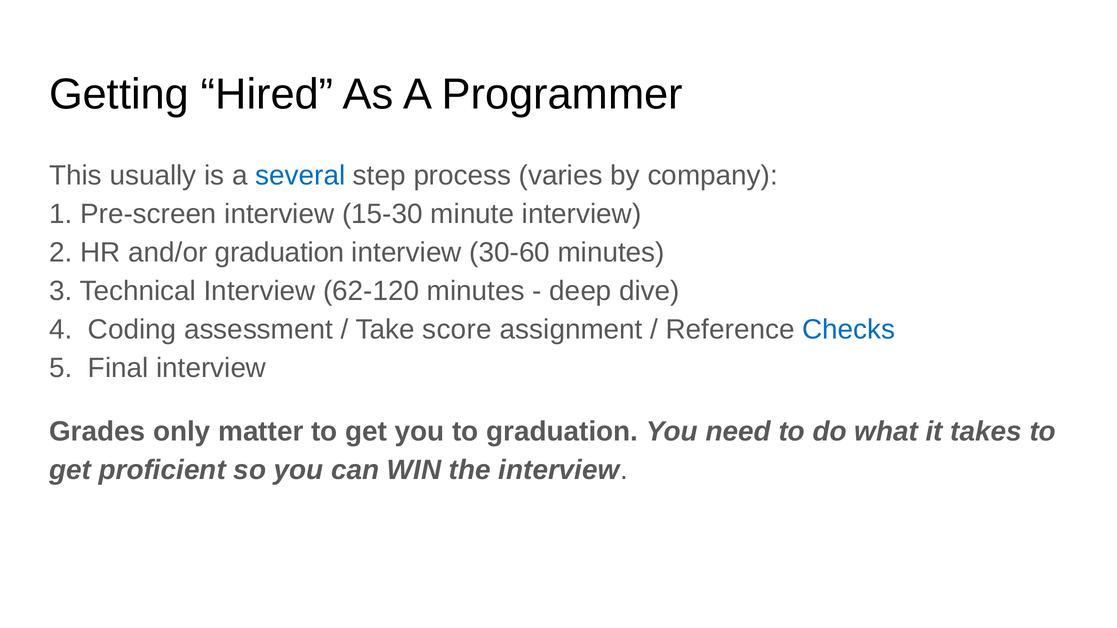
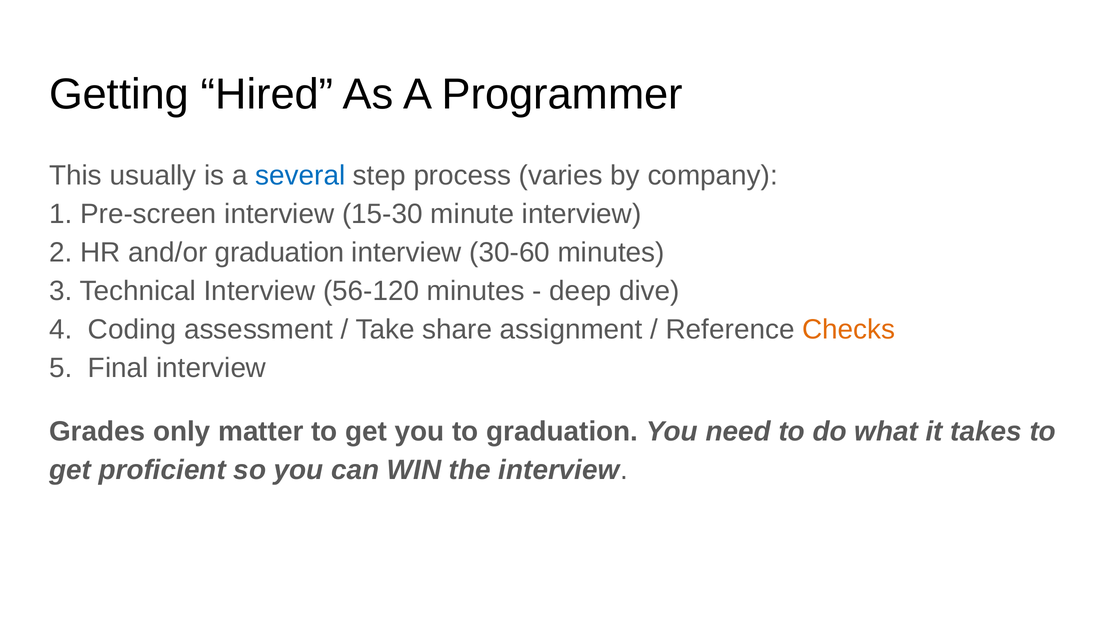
62-120: 62-120 -> 56-120
score: score -> share
Checks colour: blue -> orange
